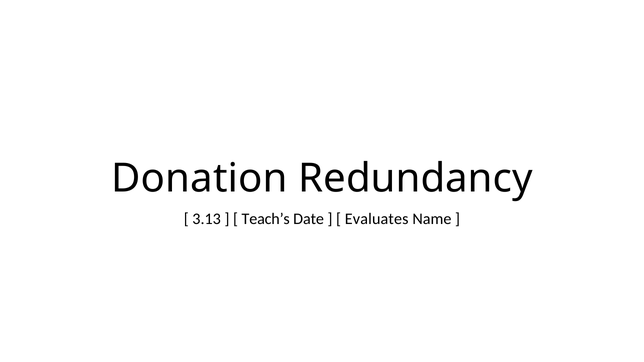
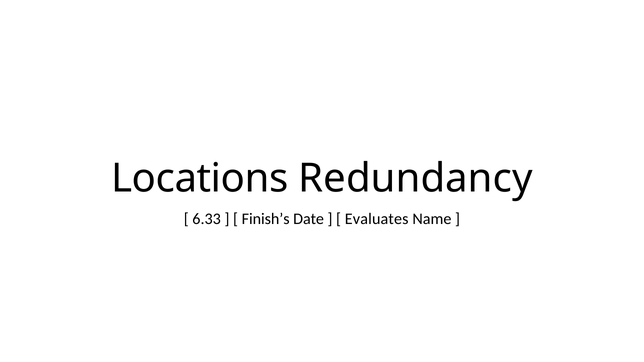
Donation: Donation -> Locations
3.13: 3.13 -> 6.33
Teach’s: Teach’s -> Finish’s
